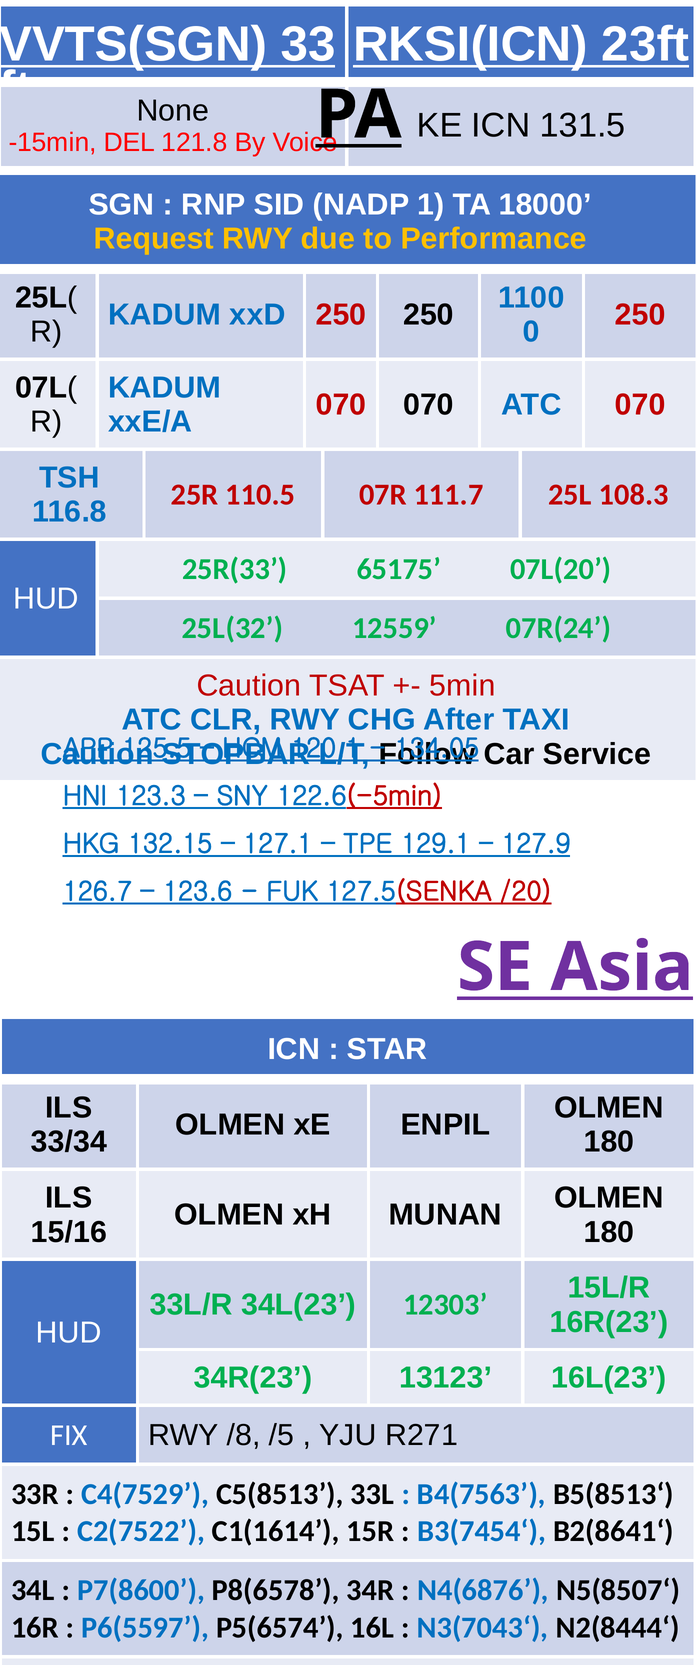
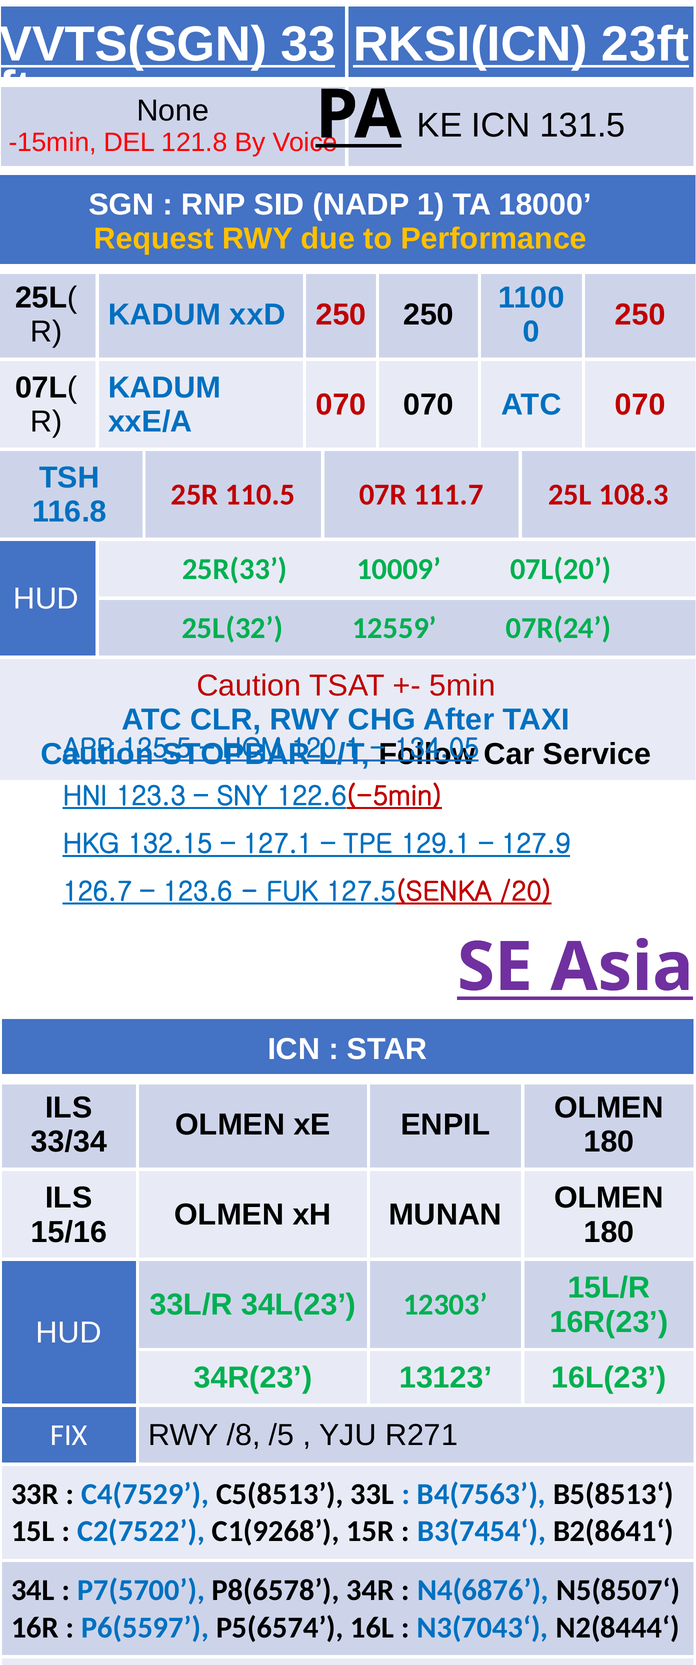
65175: 65175 -> 10009
C1(1614: C1(1614 -> C1(9268
P7(8600: P7(8600 -> P7(5700
